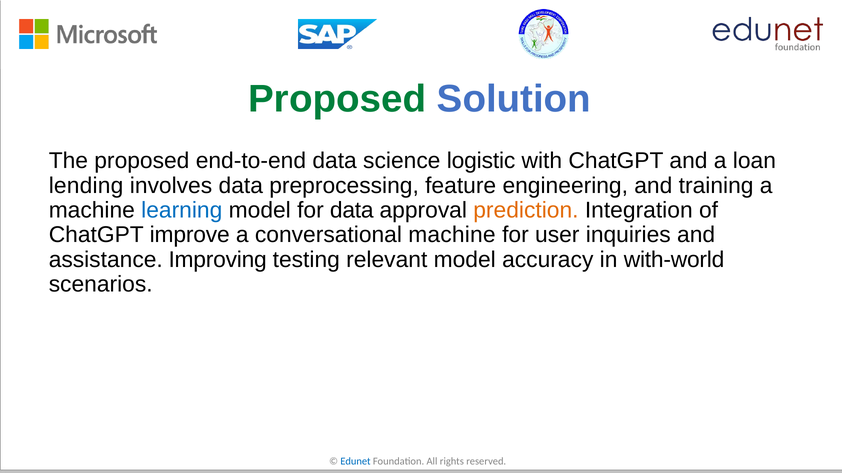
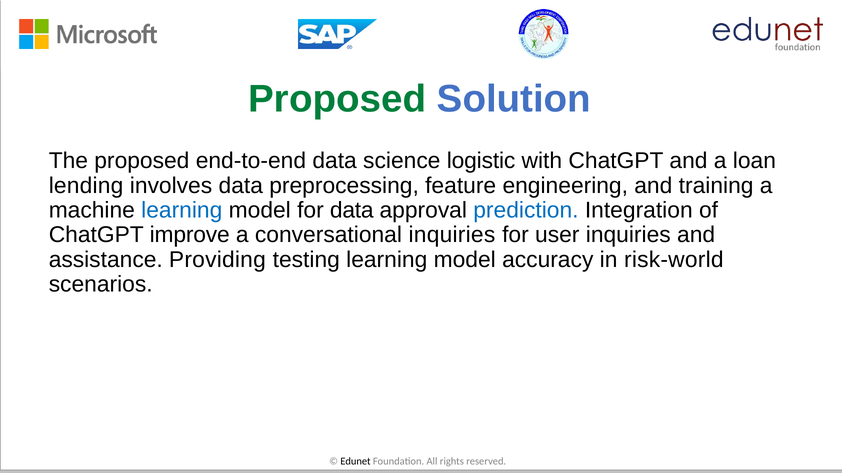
prediction colour: orange -> blue
conversational machine: machine -> inquiries
Improving: Improving -> Providing
testing relevant: relevant -> learning
with-world: with-world -> risk-world
Edunet colour: blue -> black
